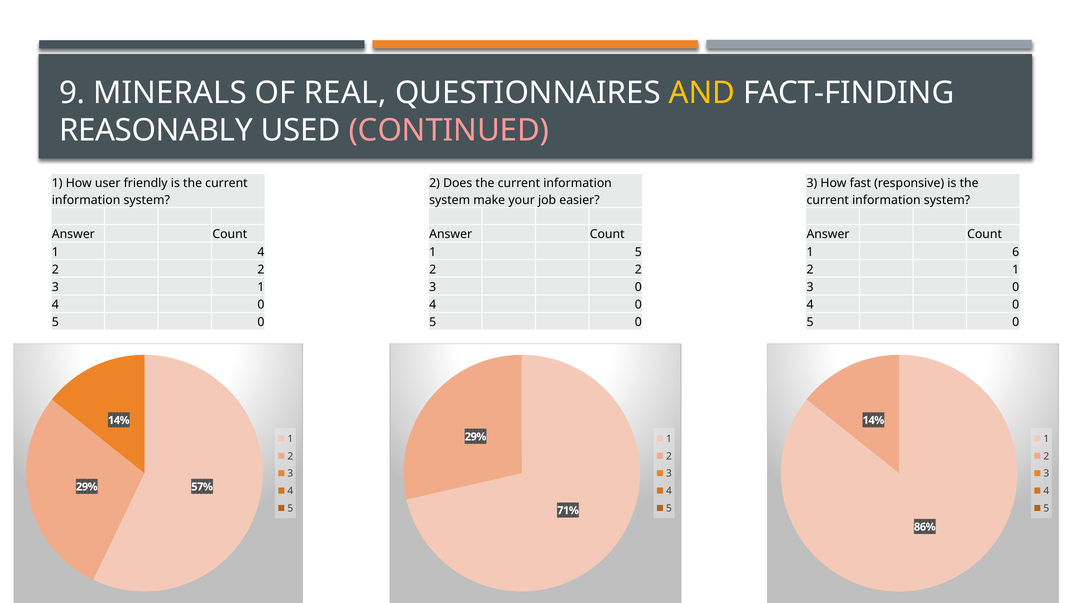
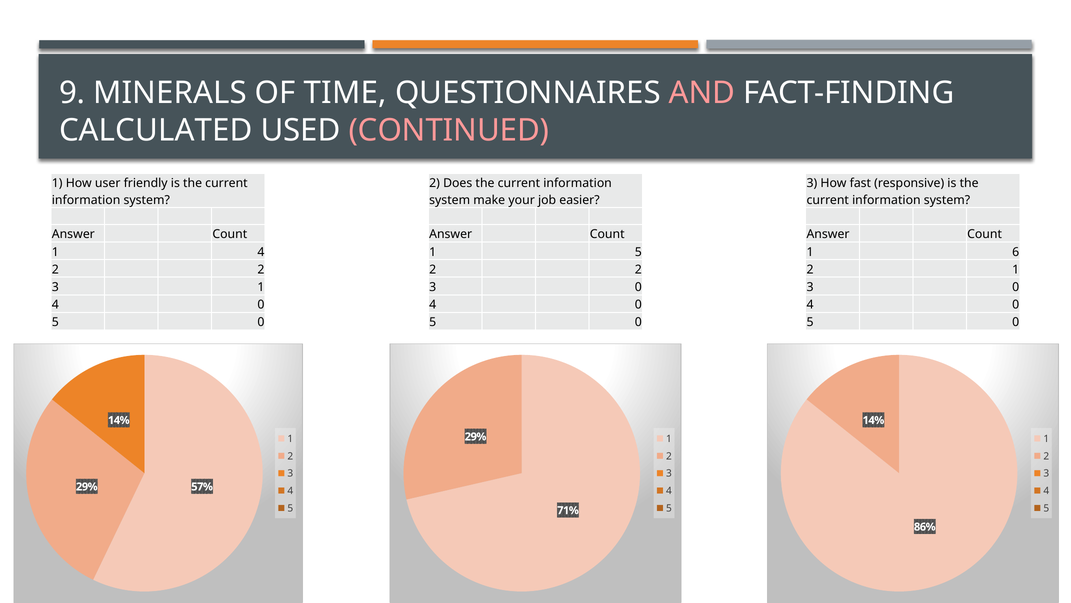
REAL: REAL -> TIME
AND colour: yellow -> pink
REASONABLY: REASONABLY -> CALCULATED
